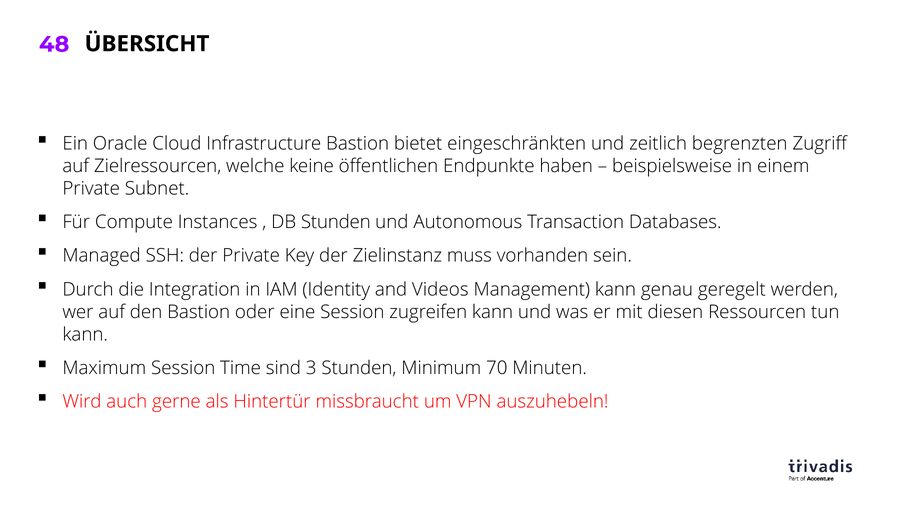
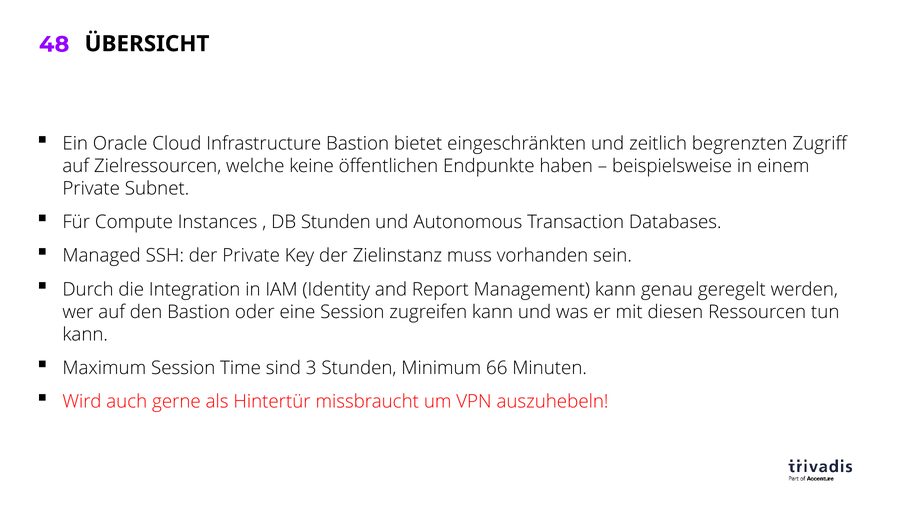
Videos: Videos -> Report
70: 70 -> 66
